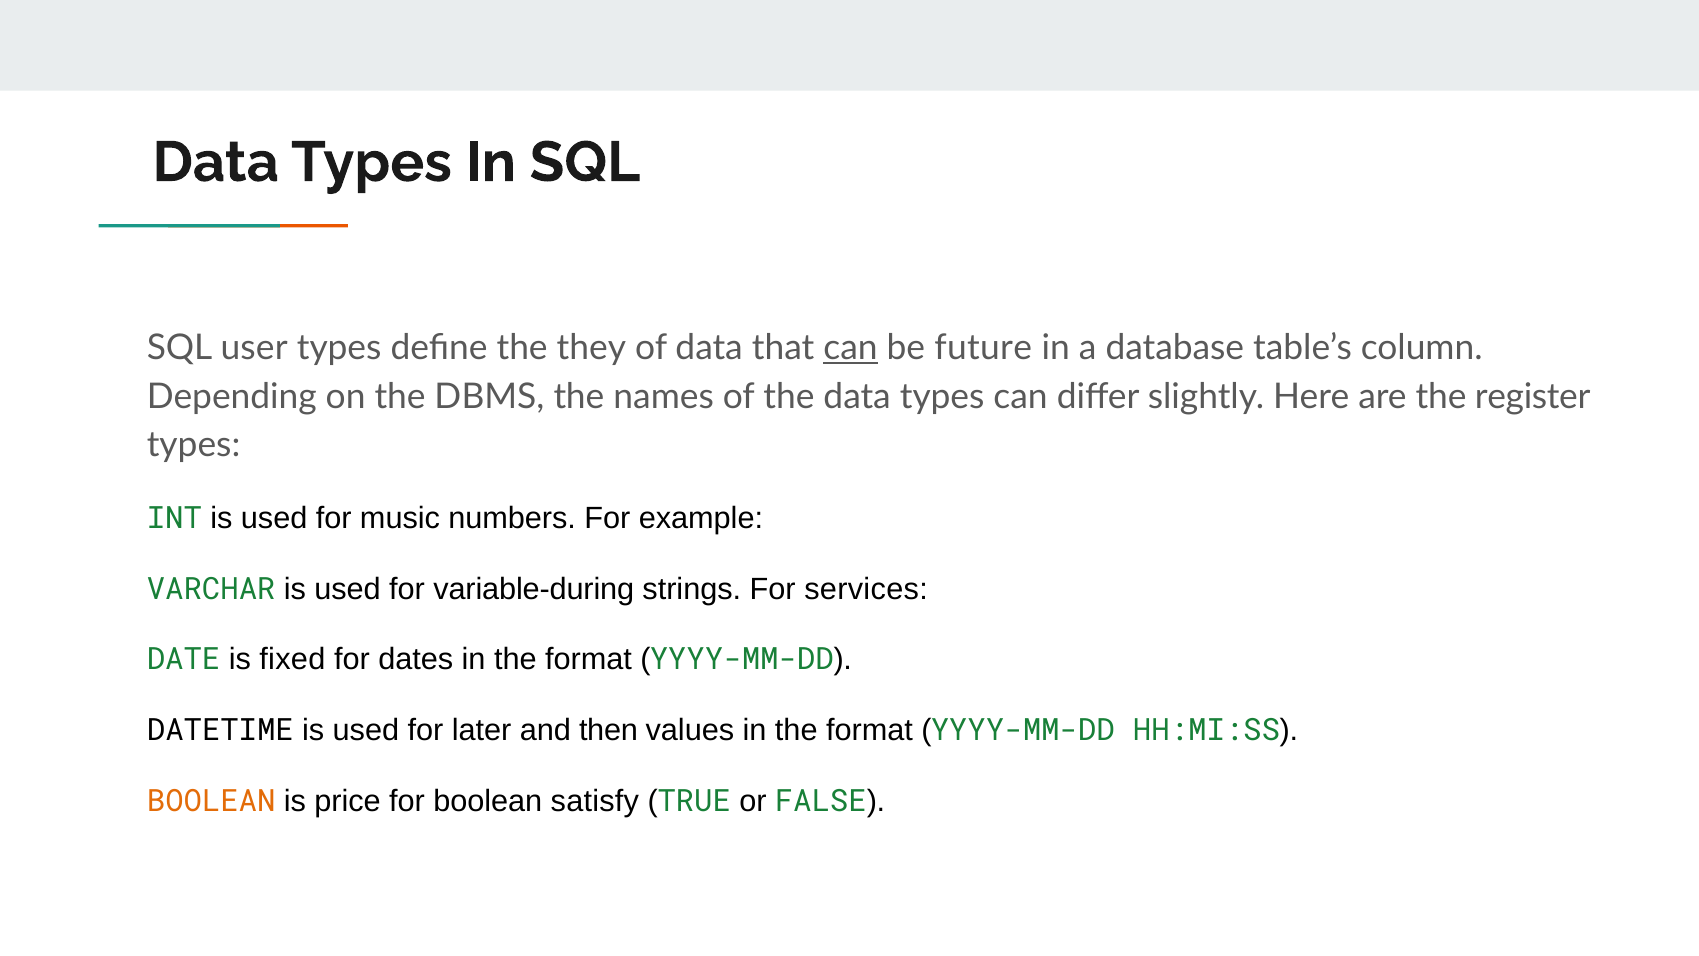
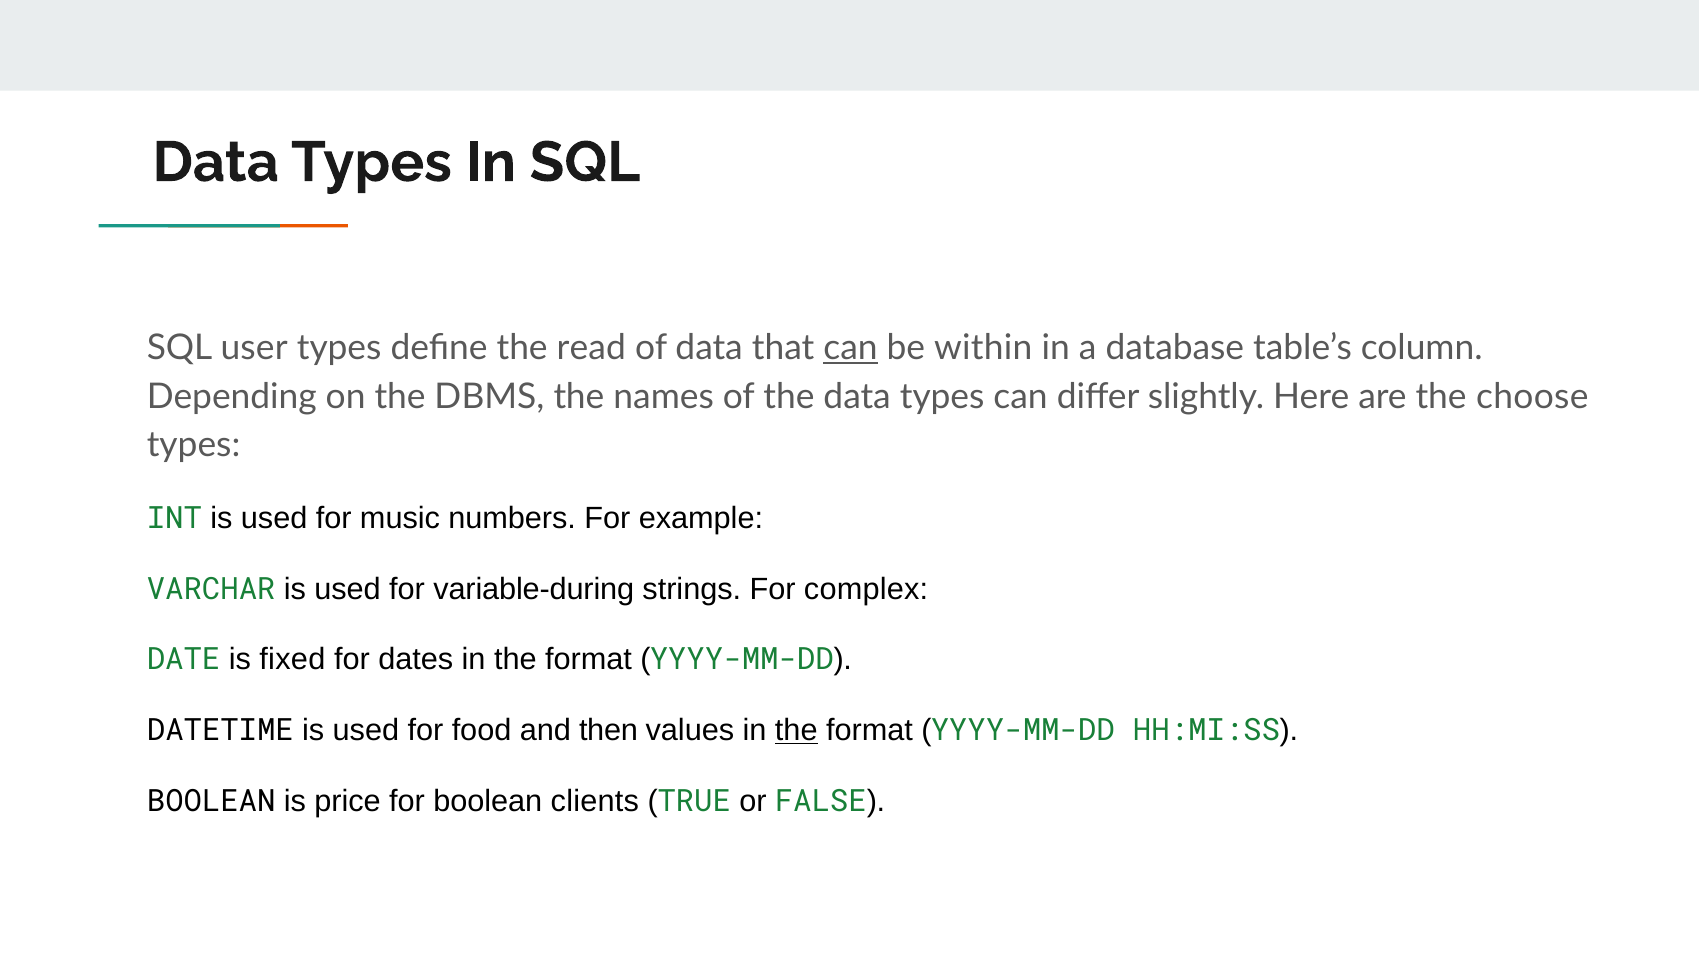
they: they -> read
future: future -> within
register: register -> choose
services: services -> complex
later: later -> food
the at (796, 730) underline: none -> present
BOOLEAN at (211, 801) colour: orange -> black
satisfy: satisfy -> clients
